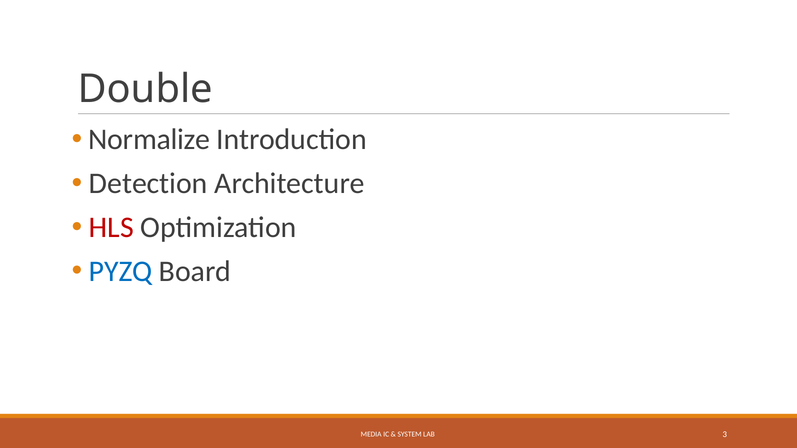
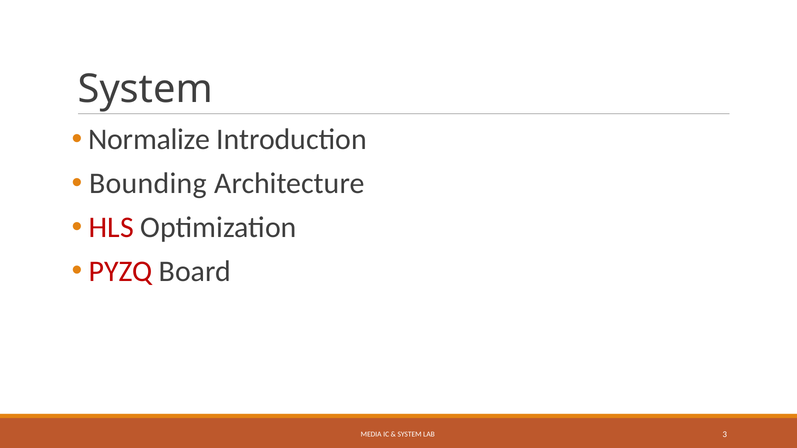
Double at (145, 89): Double -> System
Detection: Detection -> Bounding
PYZQ colour: blue -> red
